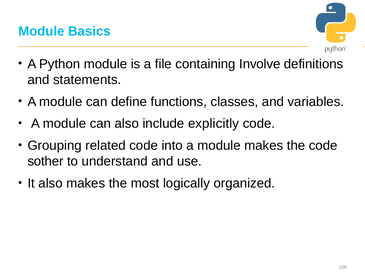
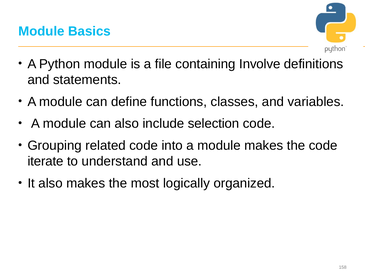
explicitly: explicitly -> selection
sother: sother -> iterate
